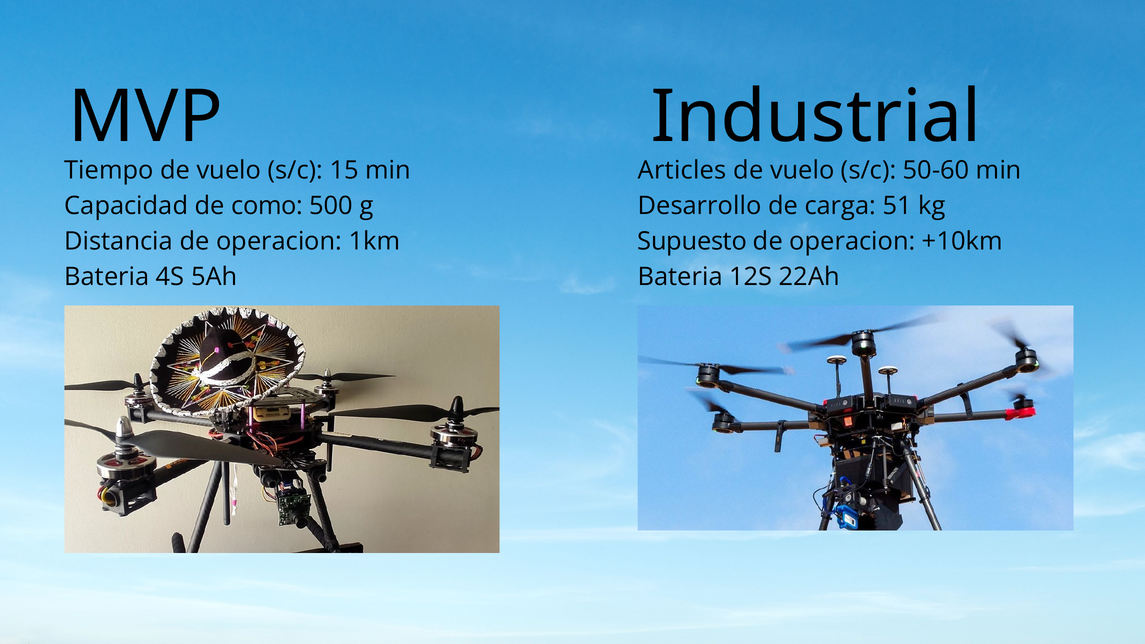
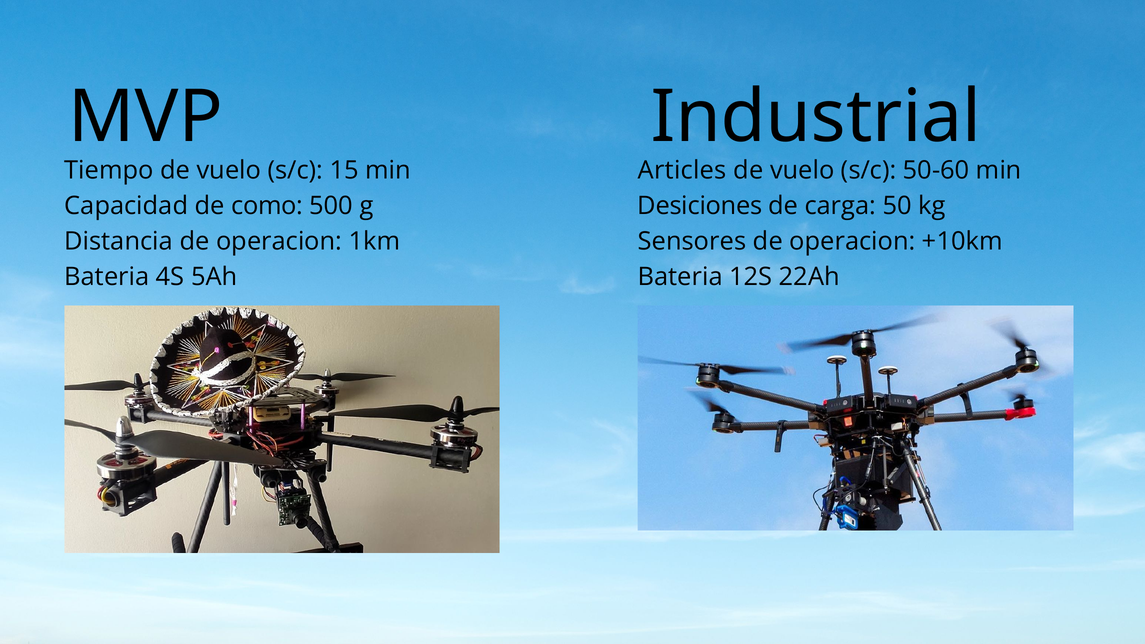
Desarrollo: Desarrollo -> Desiciones
51: 51 -> 50
Supuesto: Supuesto -> Sensores
